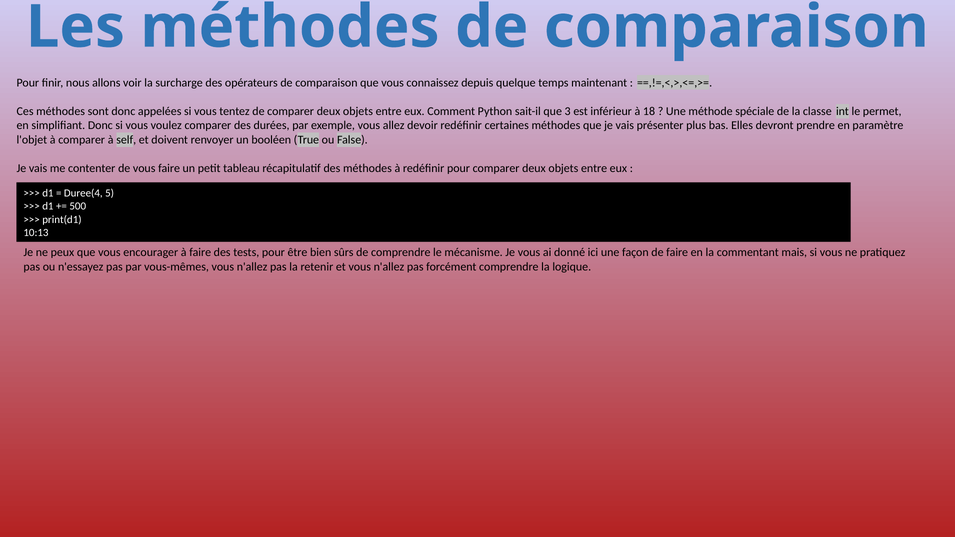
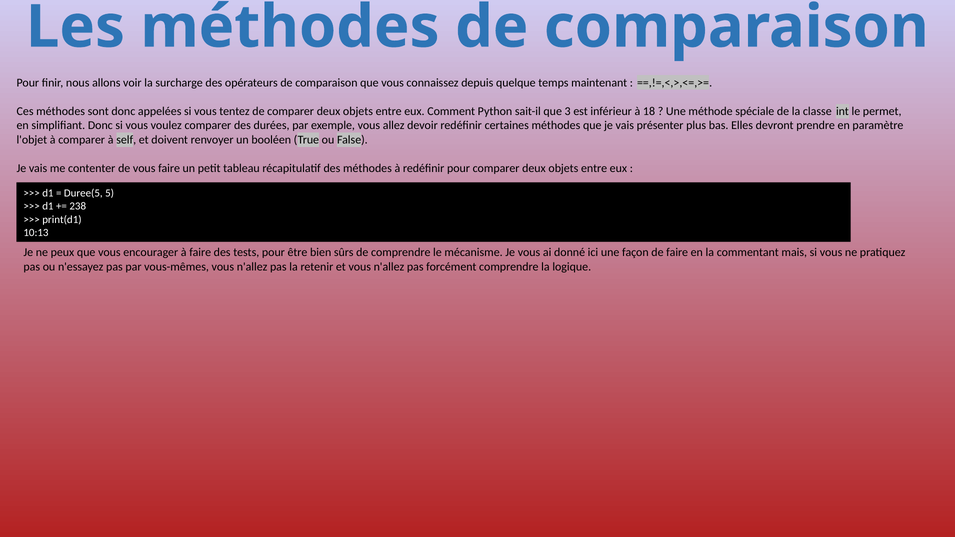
Duree(4: Duree(4 -> Duree(5
500: 500 -> 238
